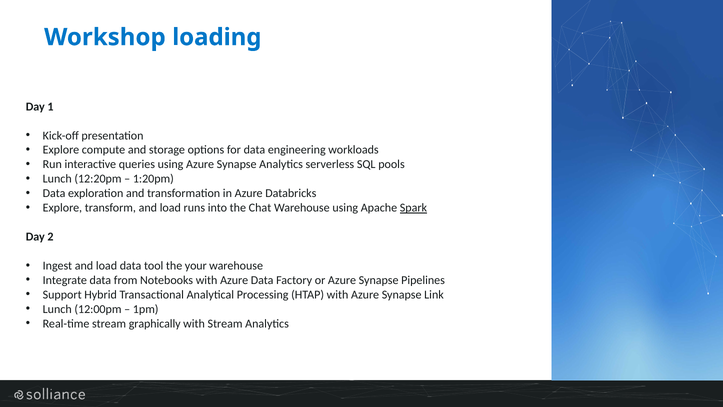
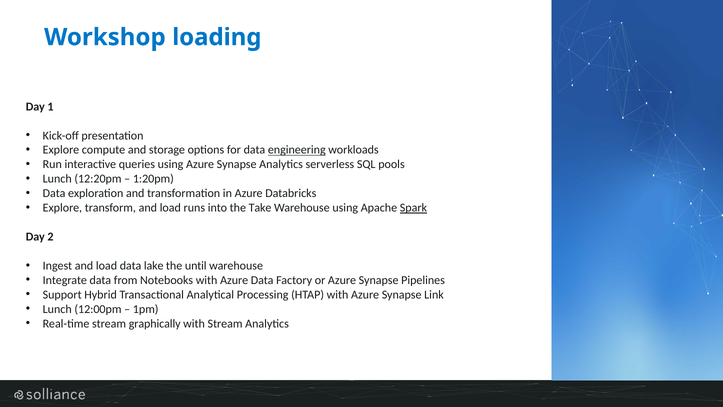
engineering underline: none -> present
Chat: Chat -> Take
tool: tool -> lake
your: your -> until
